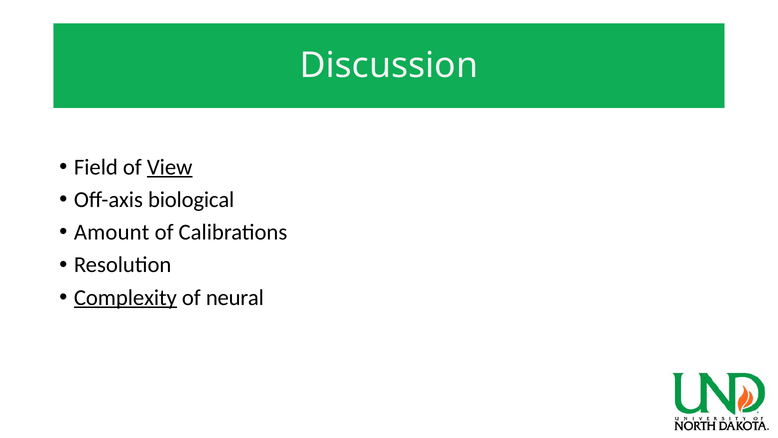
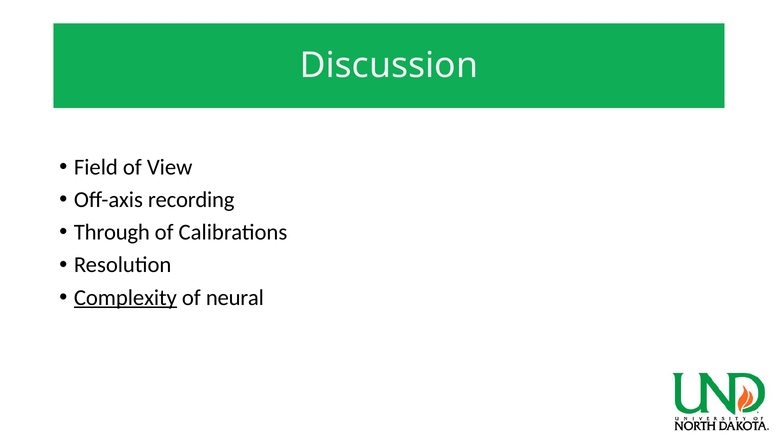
View underline: present -> none
biological: biological -> recording
Amount: Amount -> Through
